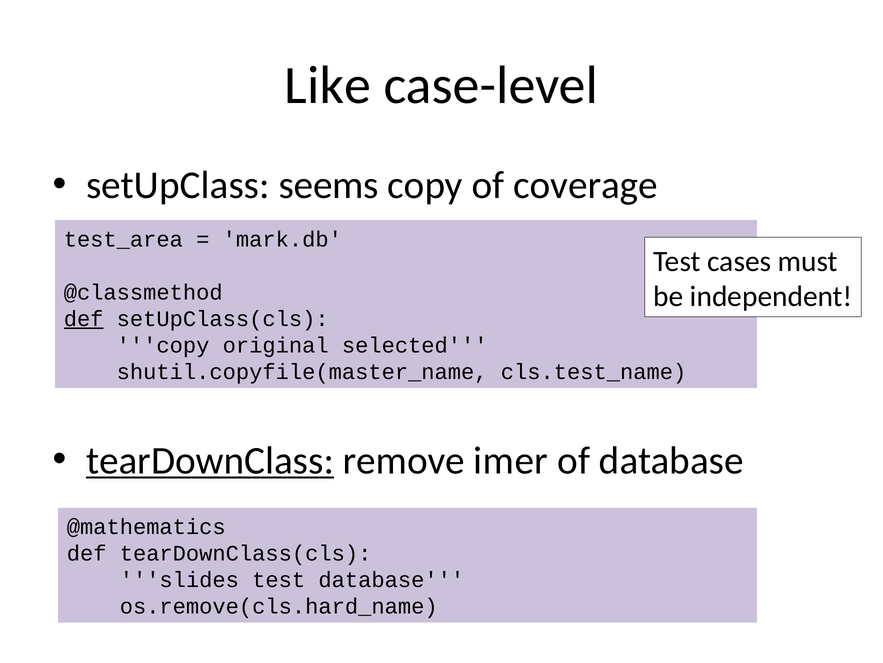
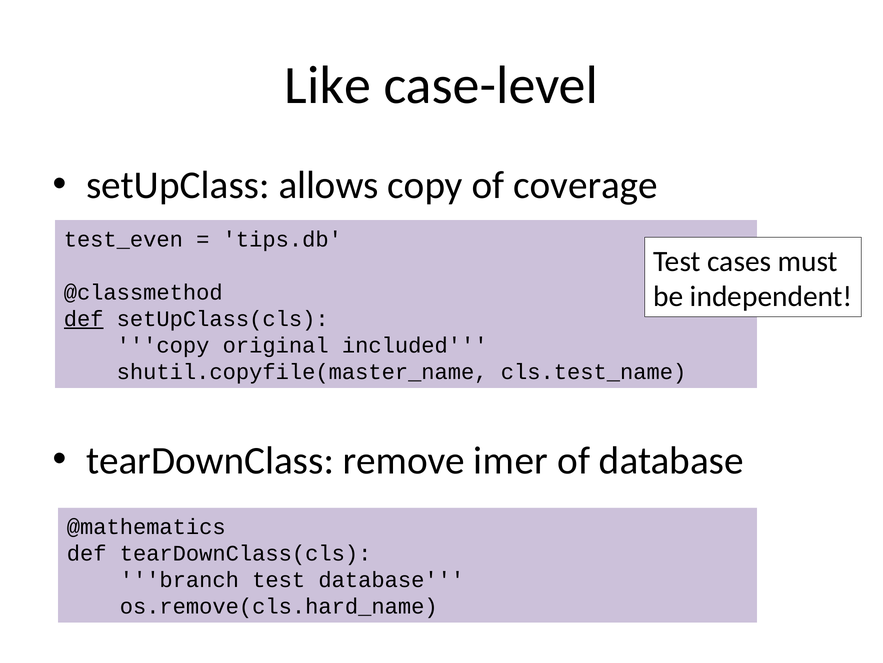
seems: seems -> allows
test_area: test_area -> test_even
mark.db: mark.db -> tips.db
selected: selected -> included
tearDownClass underline: present -> none
slides: slides -> branch
